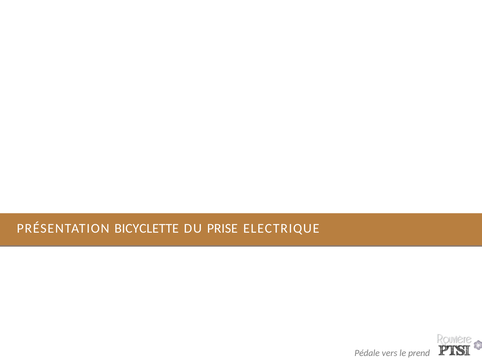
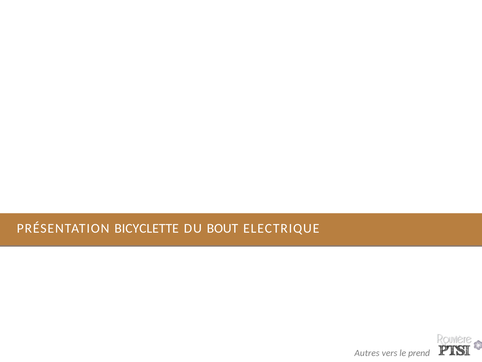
PRISE: PRISE -> BOUT
Pédale: Pédale -> Autres
